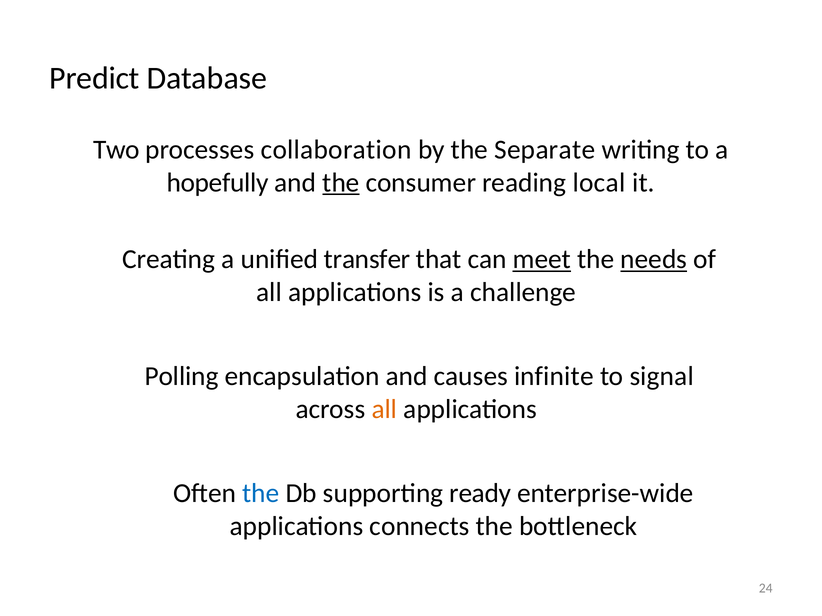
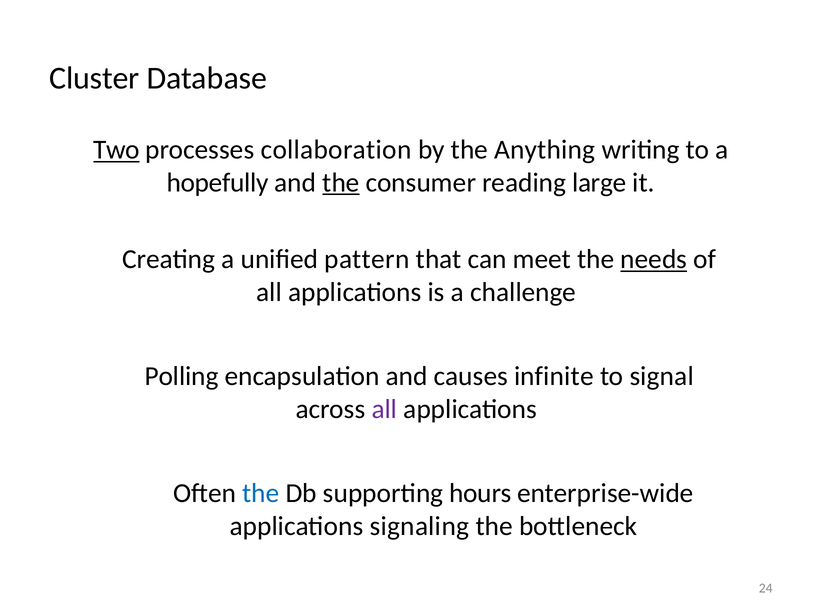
Predict: Predict -> Cluster
Two underline: none -> present
Separate: Separate -> Anything
local: local -> large
transfer: transfer -> pattern
meet underline: present -> none
all at (384, 410) colour: orange -> purple
ready: ready -> hours
connects: connects -> signaling
